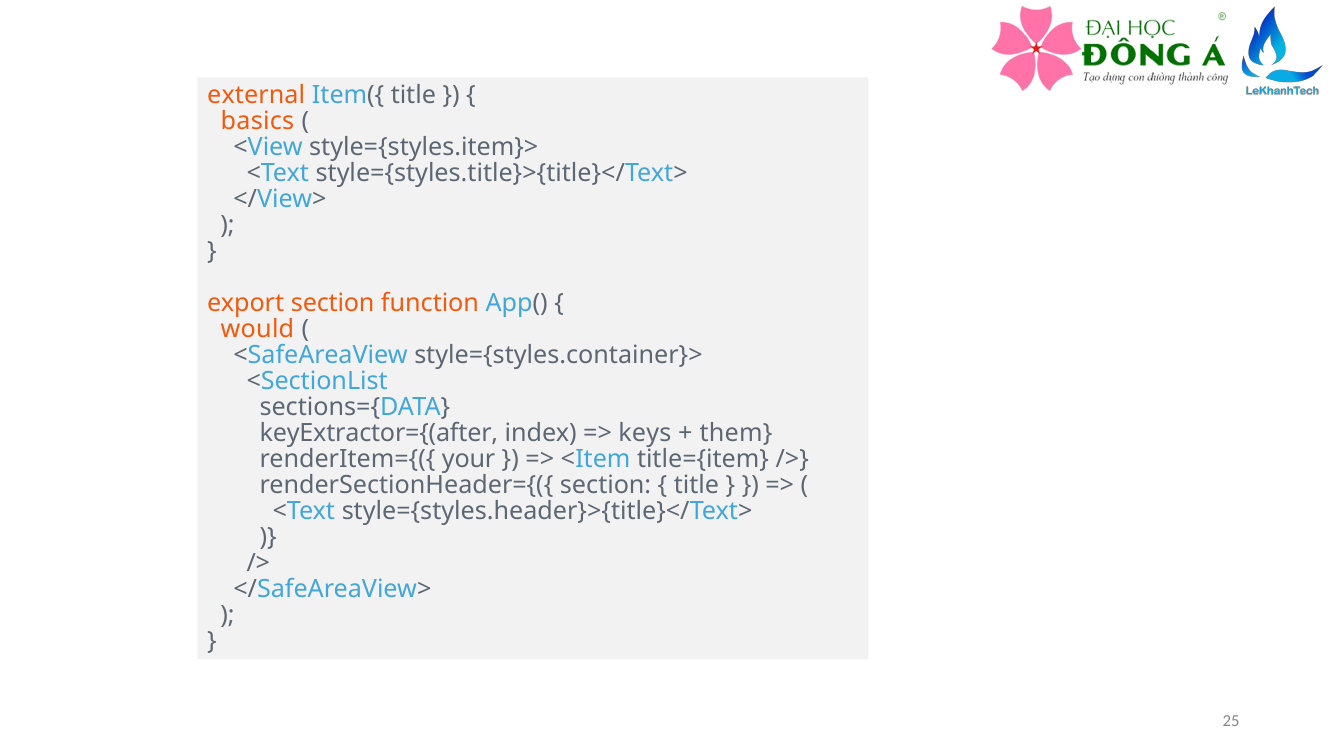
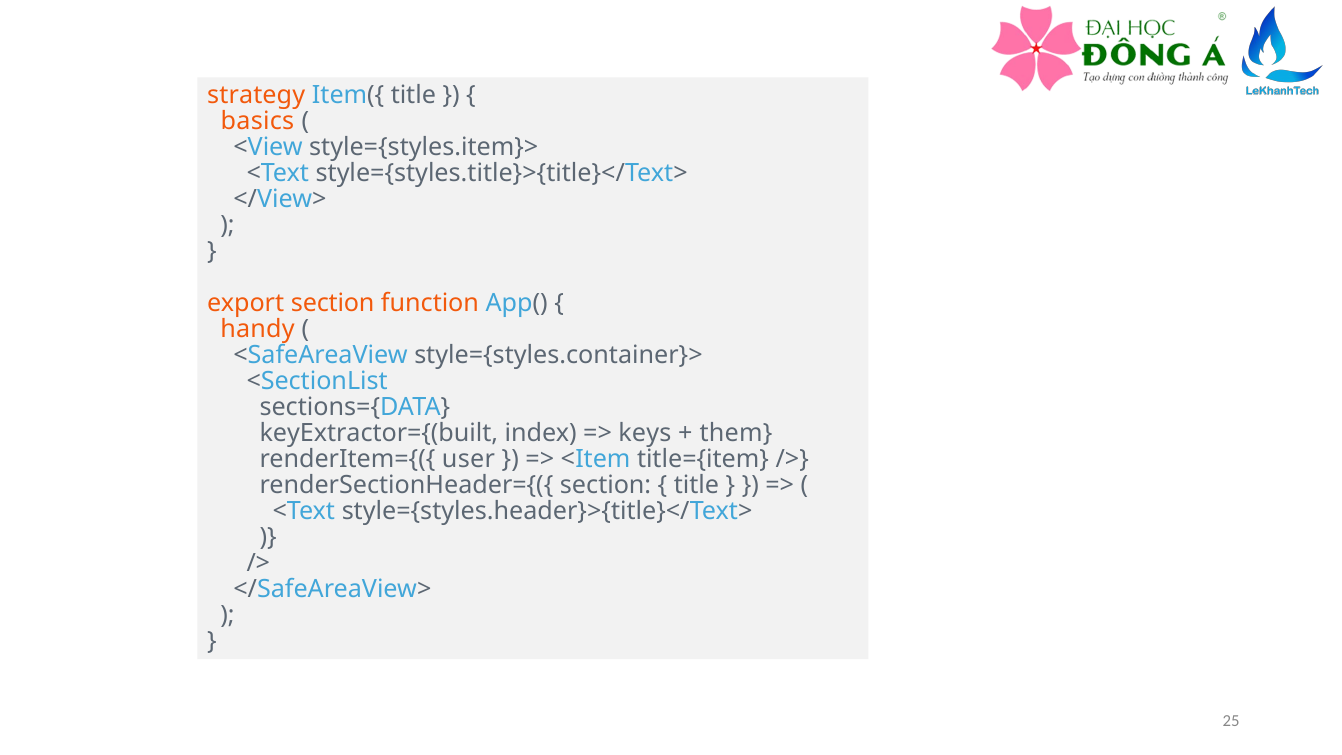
external: external -> strategy
would: would -> handy
keyExtractor={(after: keyExtractor={(after -> keyExtractor={(built
your: your -> user
